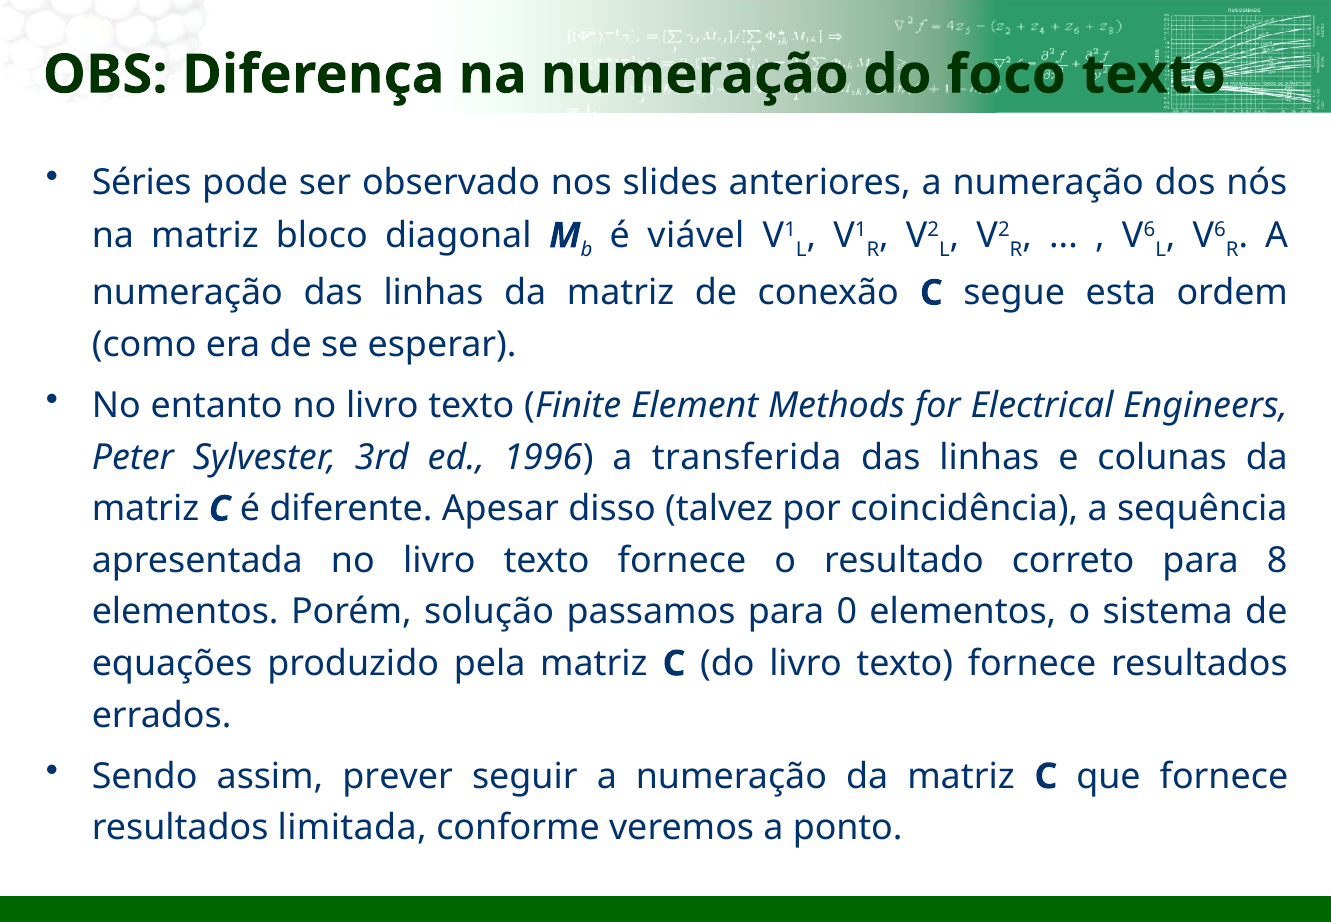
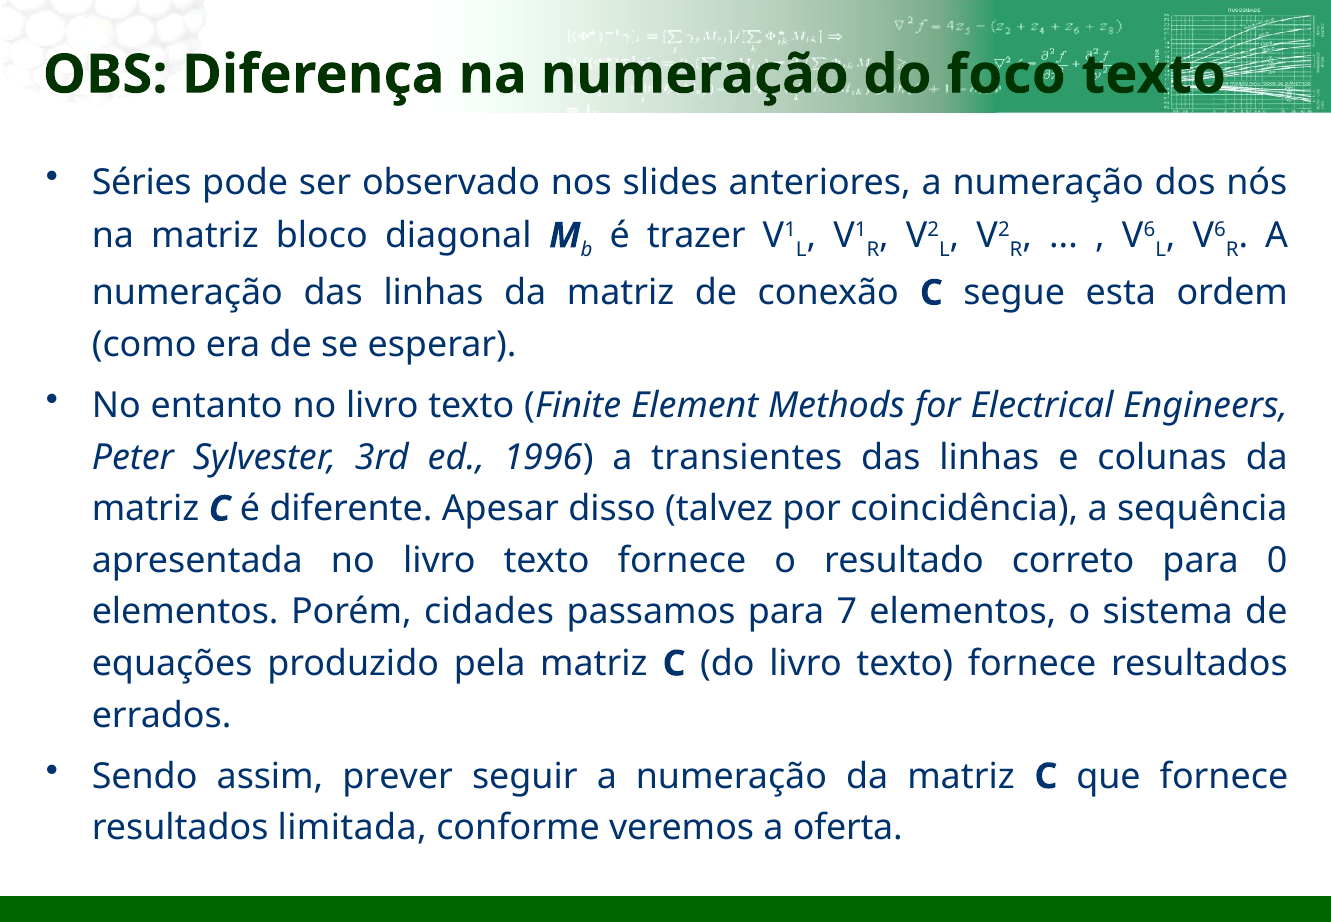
viável: viável -> trazer
transferida: transferida -> transientes
8: 8 -> 0
solução: solução -> cidades
0: 0 -> 7
ponto: ponto -> oferta
